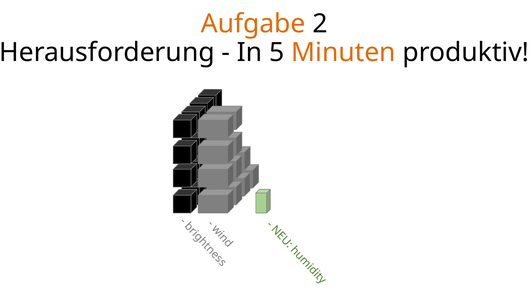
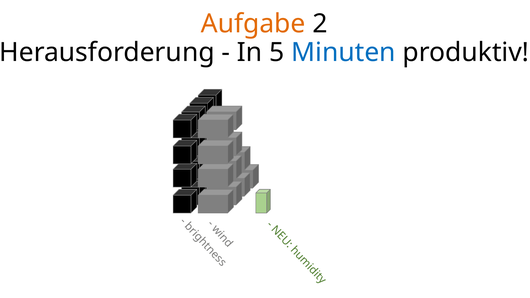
Minuten colour: orange -> blue
